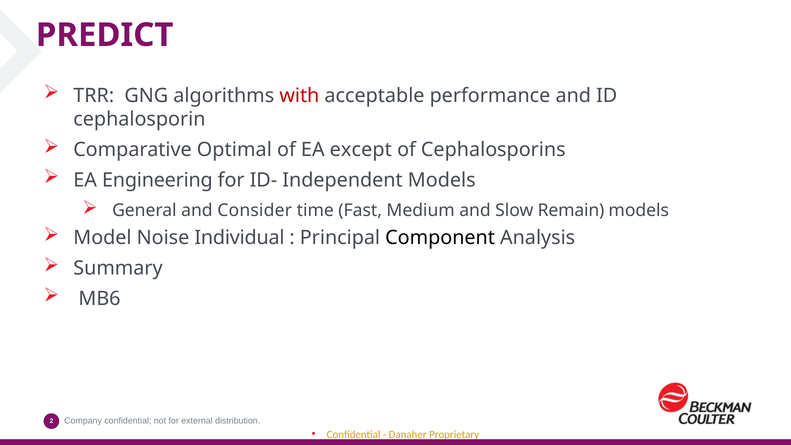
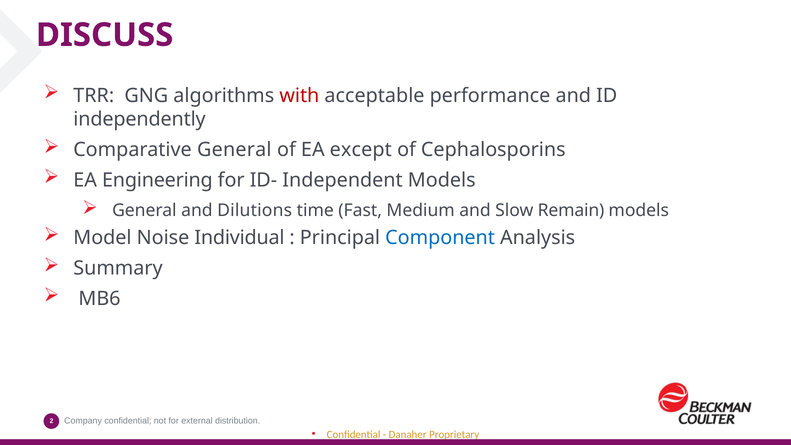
PREDICT: PREDICT -> DISCUSS
cephalosporin: cephalosporin -> independently
Comparative Optimal: Optimal -> General
Consider: Consider -> Dilutions
Component colour: black -> blue
